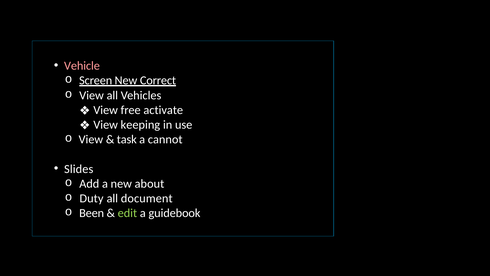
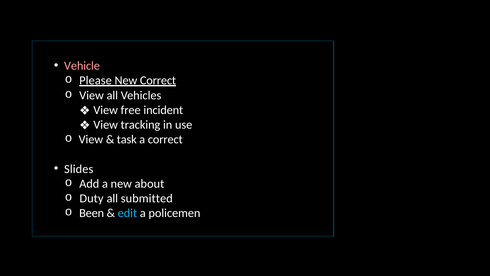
Screen: Screen -> Please
activate: activate -> incident
keeping: keeping -> tracking
a cannot: cannot -> correct
document: document -> submitted
edit colour: light green -> light blue
guidebook: guidebook -> policemen
